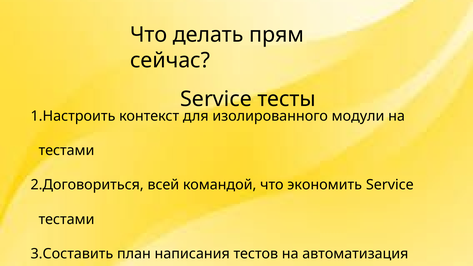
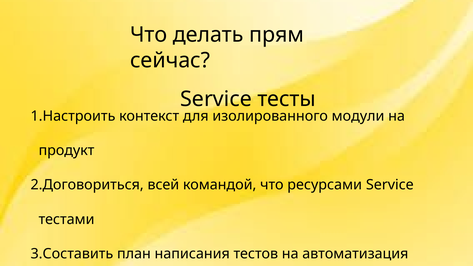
тестами at (66, 151): тестами -> продукт
экономить: экономить -> ресурсами
